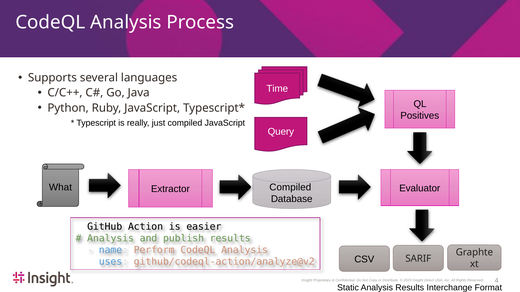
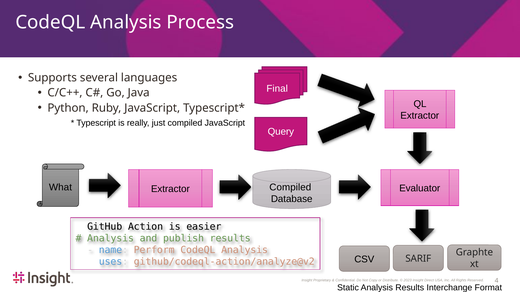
Time: Time -> Final
Positives at (420, 116): Positives -> Extractor
